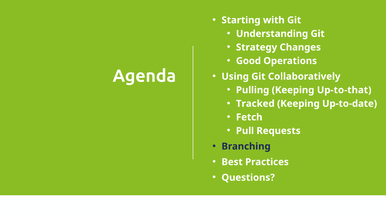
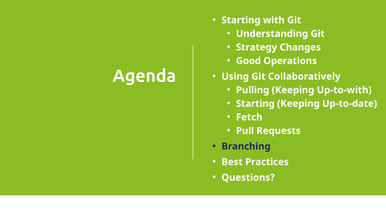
Up-to-that: Up-to-that -> Up-to-with
Tracked at (255, 104): Tracked -> Starting
